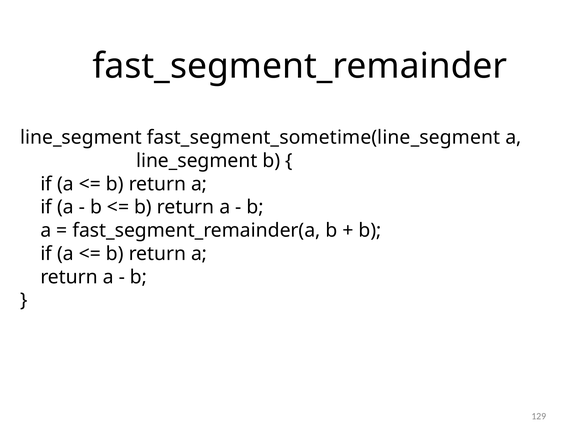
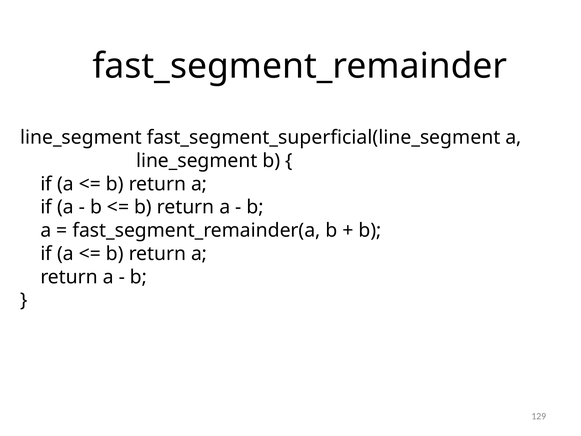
fast_segment_sometime(line_segment: fast_segment_sometime(line_segment -> fast_segment_superficial(line_segment
